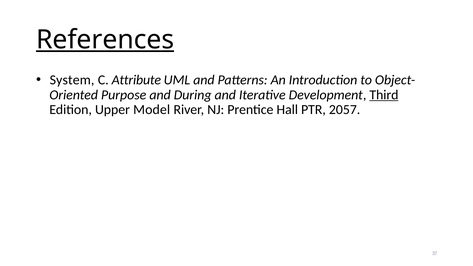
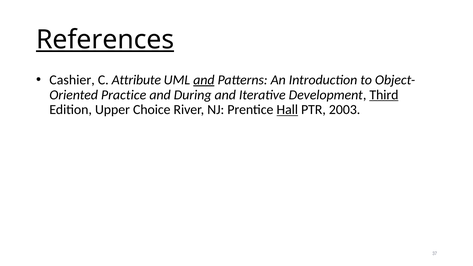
System: System -> Cashier
and at (204, 80) underline: none -> present
Purpose: Purpose -> Practice
Model: Model -> Choice
Hall underline: none -> present
2057: 2057 -> 2003
